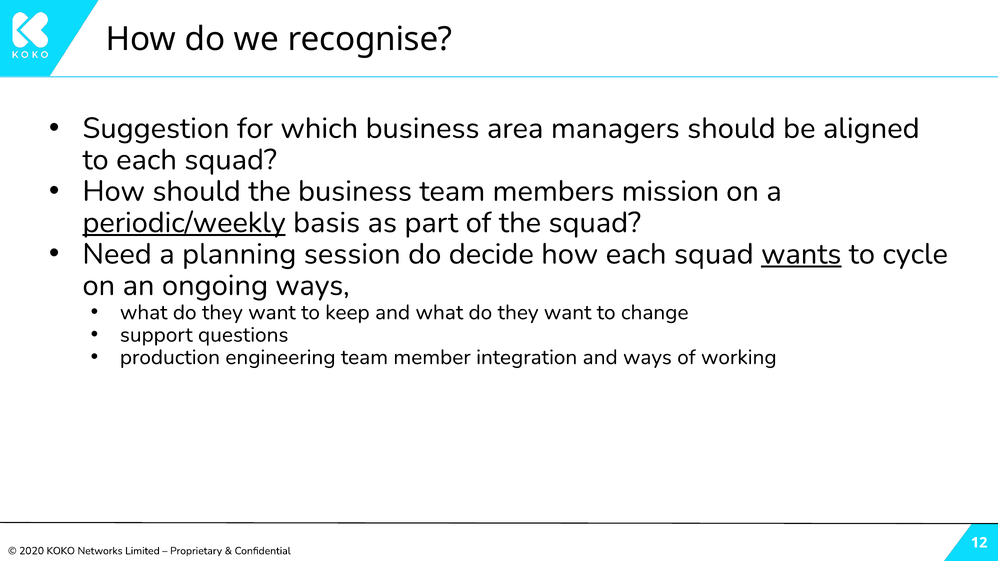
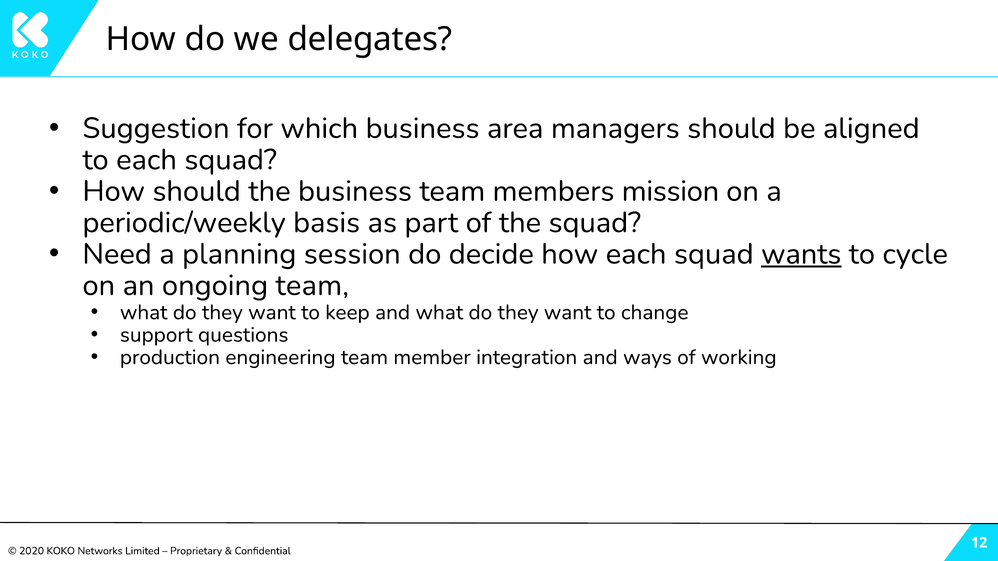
recognise: recognise -> delegates
periodic/weekly underline: present -> none
ongoing ways: ways -> team
